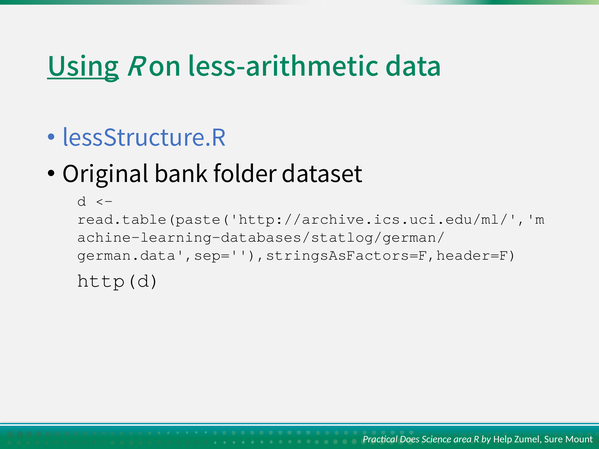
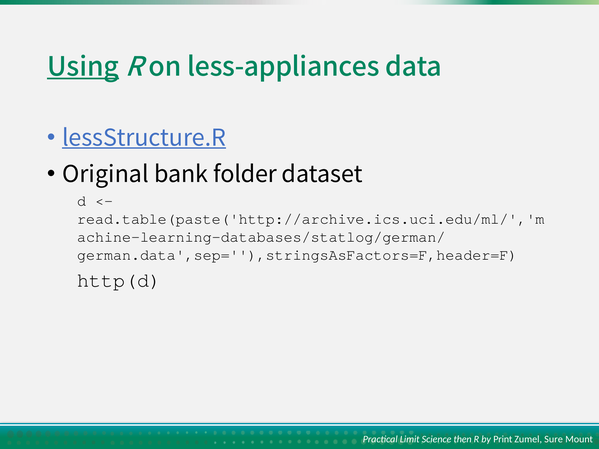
less-arithmetic: less-arithmetic -> less-appliances
lessStructure.R underline: none -> present
Does: Does -> Limit
area: area -> then
Help: Help -> Print
